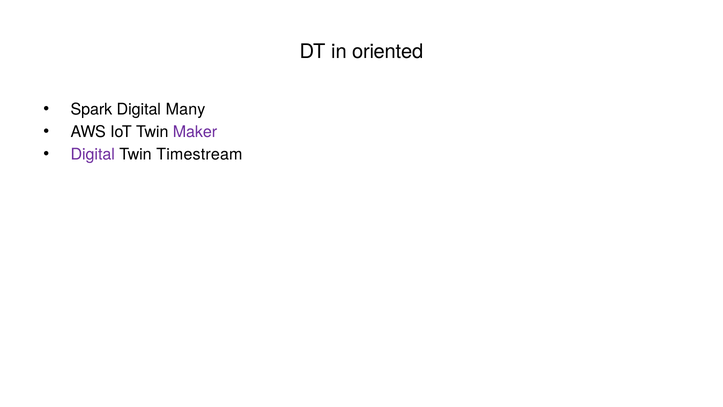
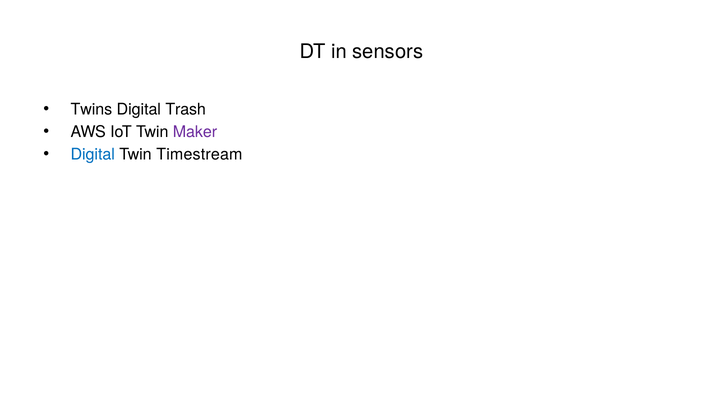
oriented: oriented -> sensors
Spark: Spark -> Twins
Many: Many -> Trash
Digital at (93, 154) colour: purple -> blue
